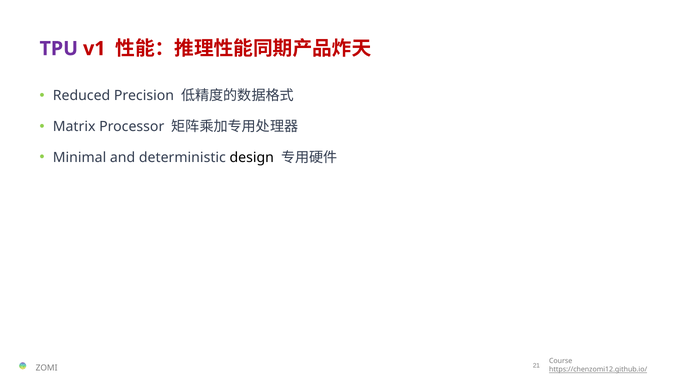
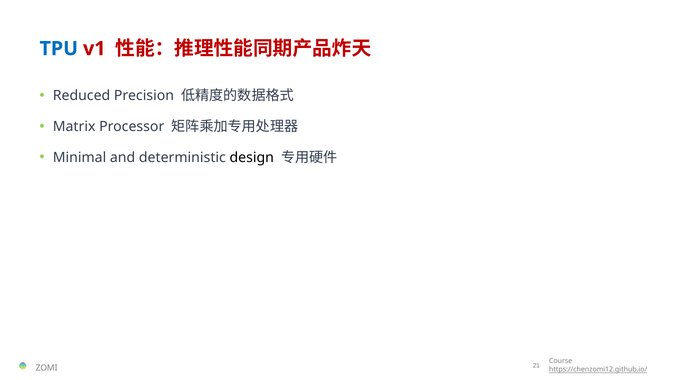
TPU colour: purple -> blue
